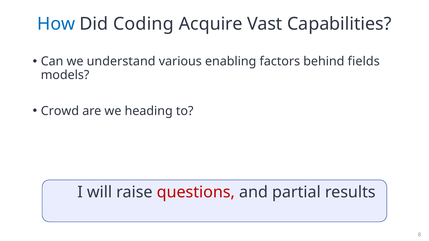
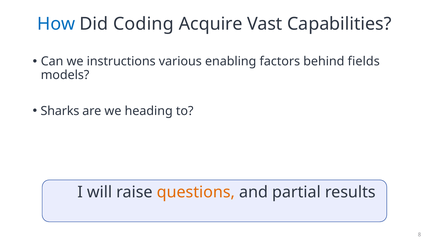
understand: understand -> instructions
Crowd: Crowd -> Sharks
questions colour: red -> orange
